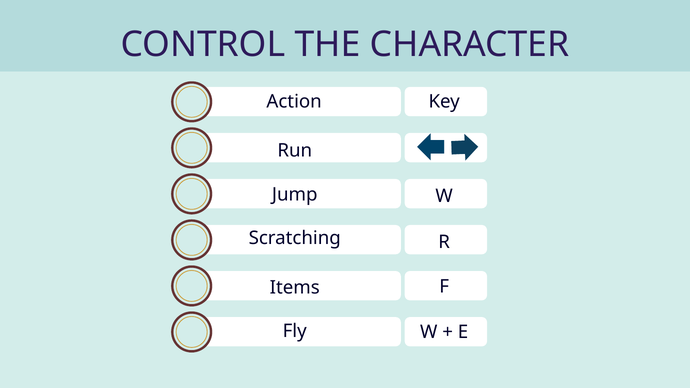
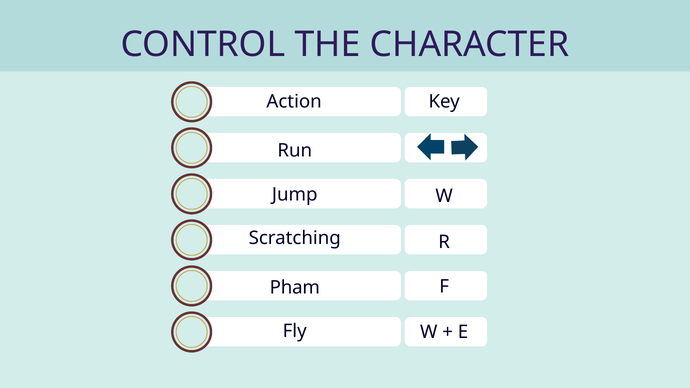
Items: Items -> Pham
